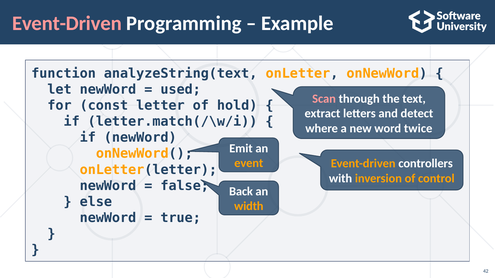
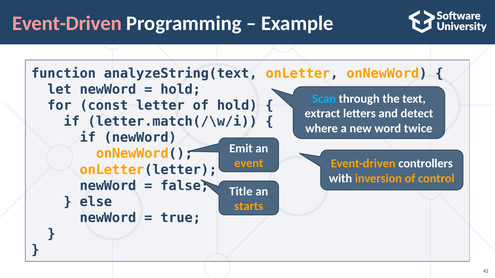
used at (181, 89): used -> hold
Scan colour: pink -> light blue
Back: Back -> Title
width: width -> starts
